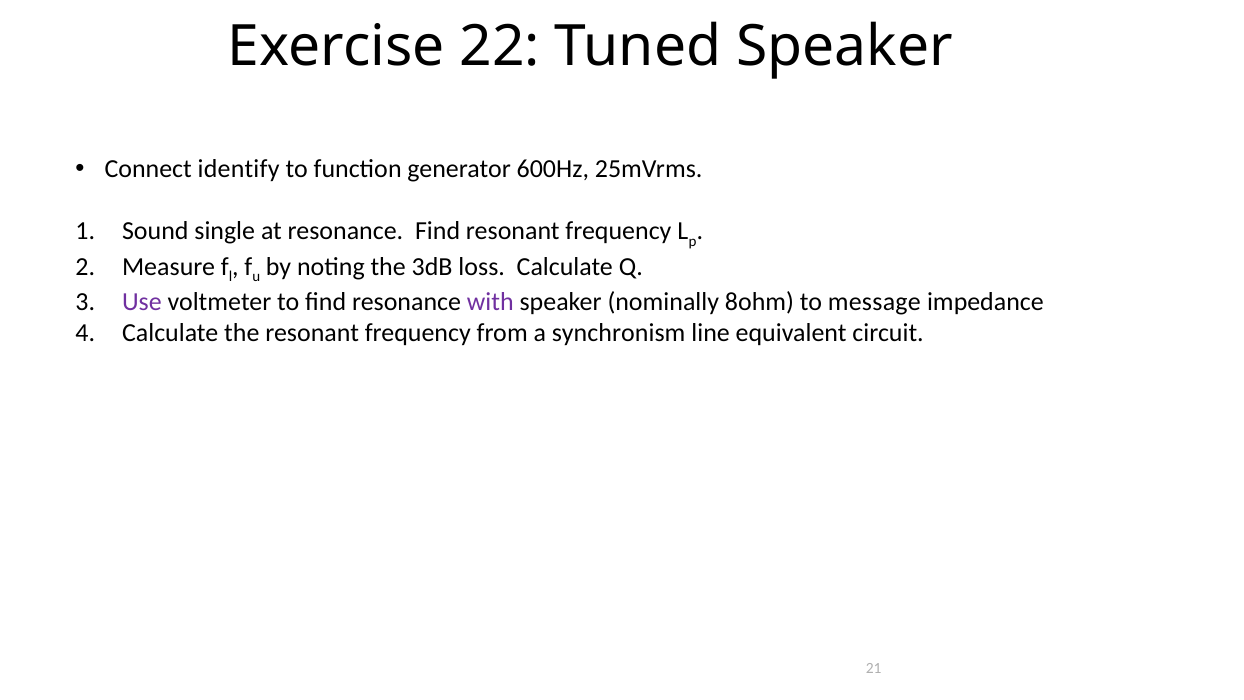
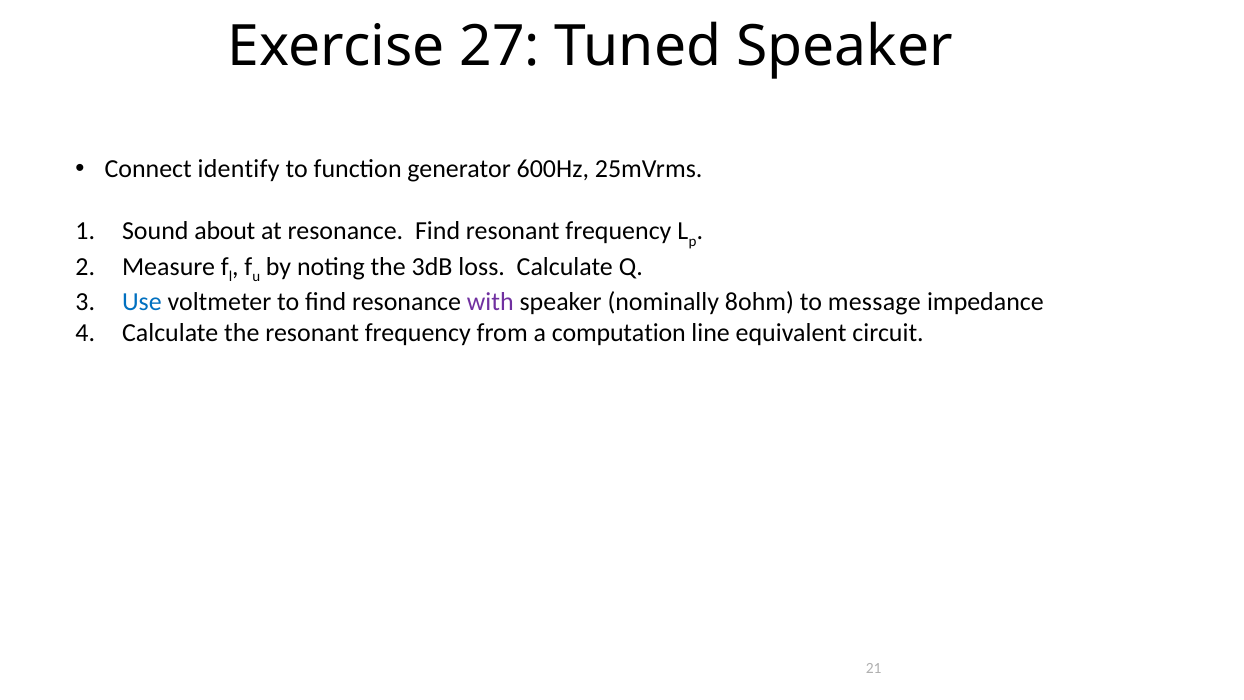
22: 22 -> 27
single: single -> about
Use colour: purple -> blue
synchronism: synchronism -> computation
